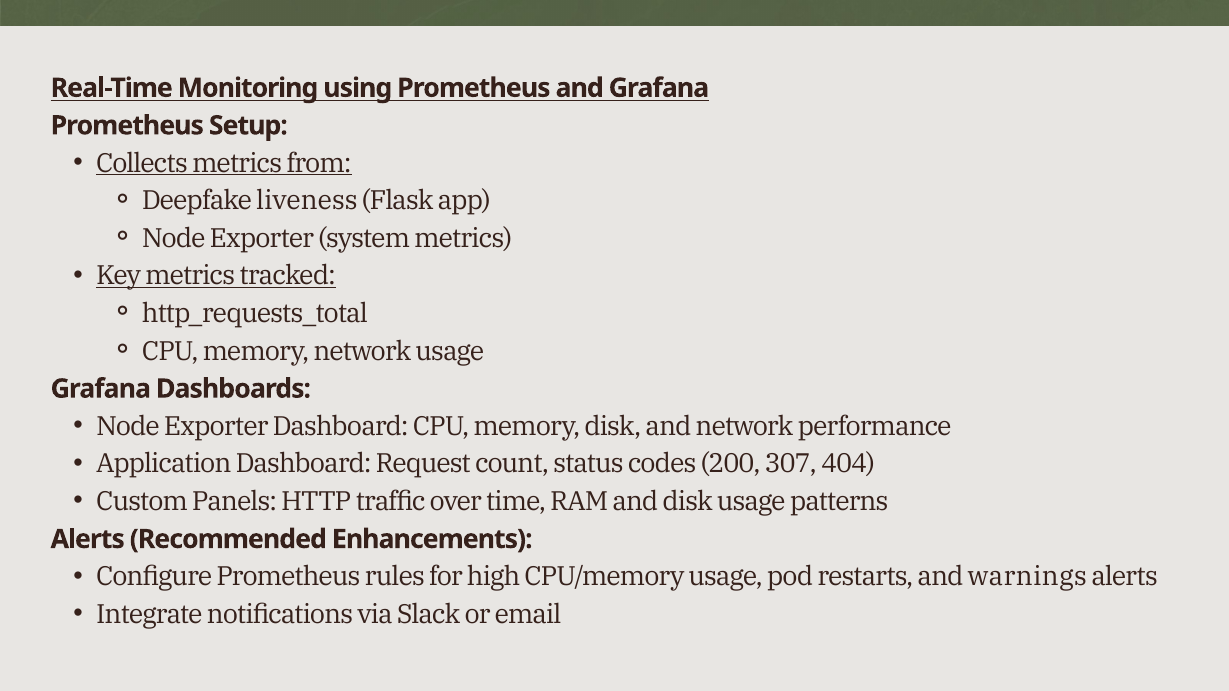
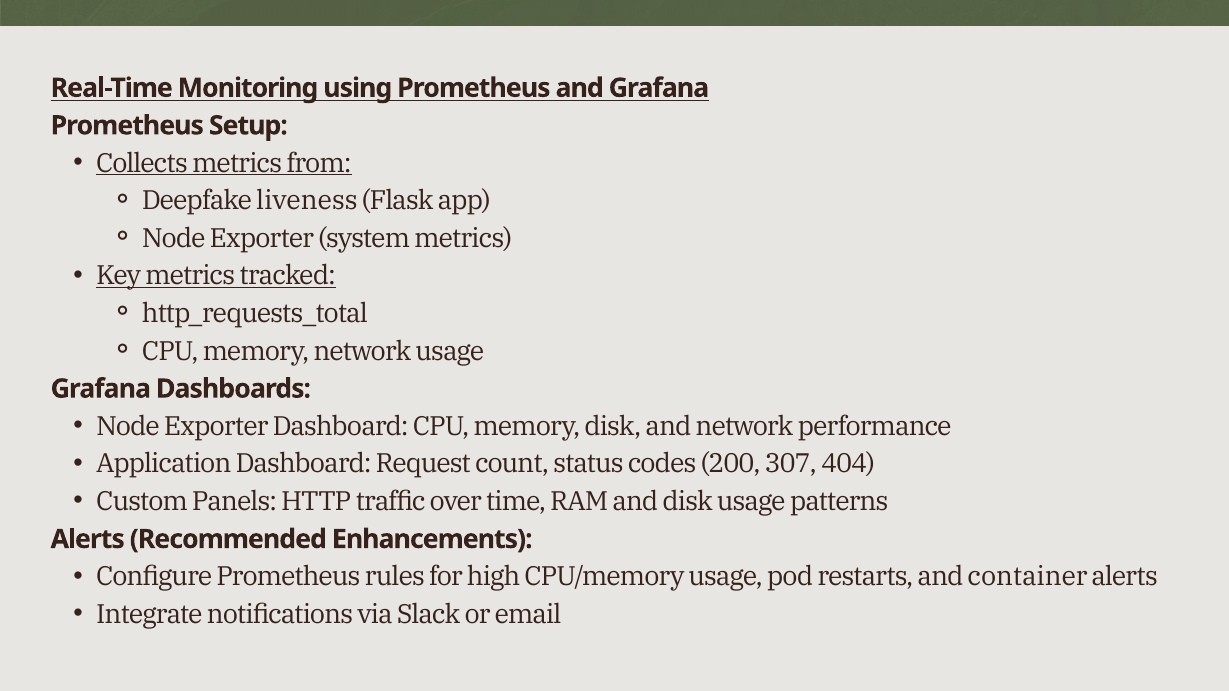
warnings: warnings -> container
